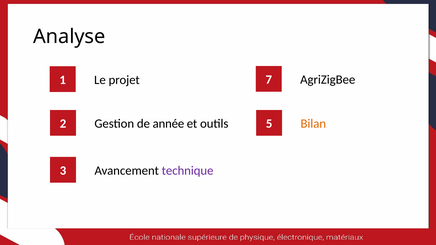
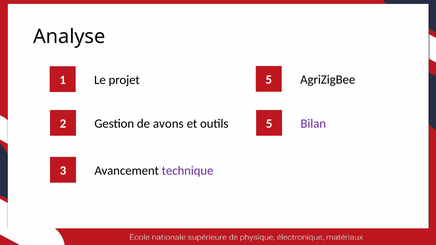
projet 7: 7 -> 5
année: année -> avons
Bilan colour: orange -> purple
